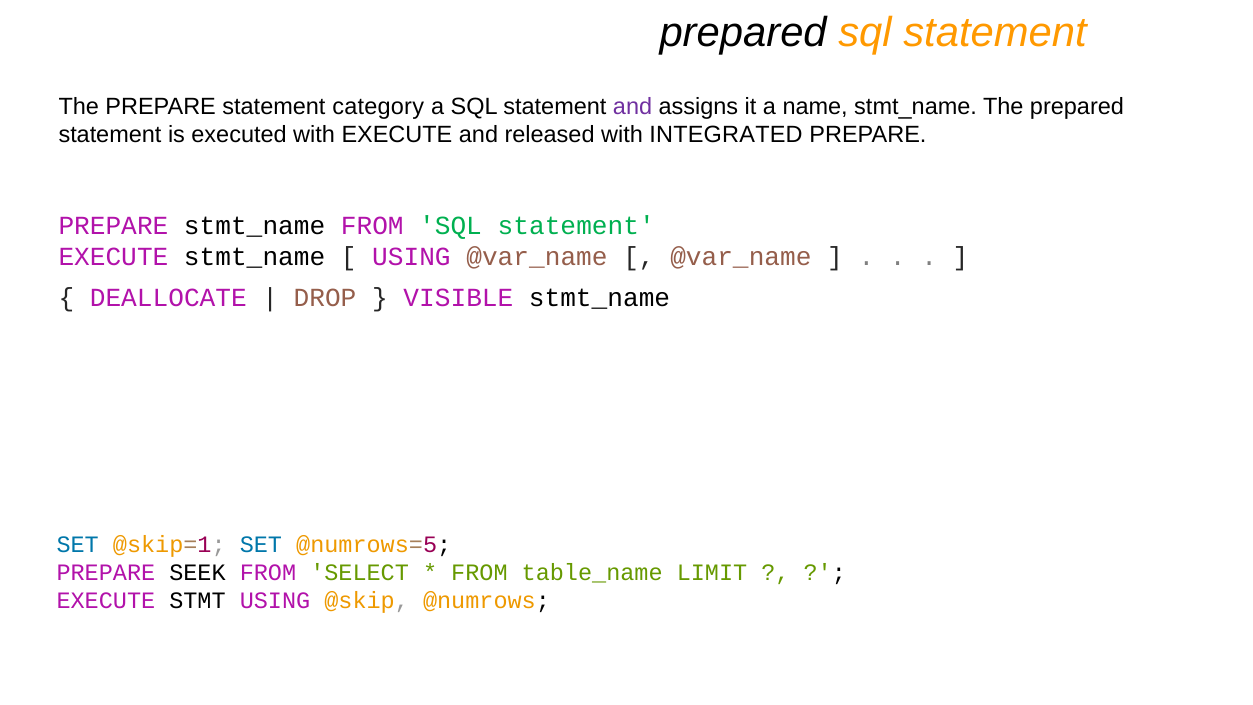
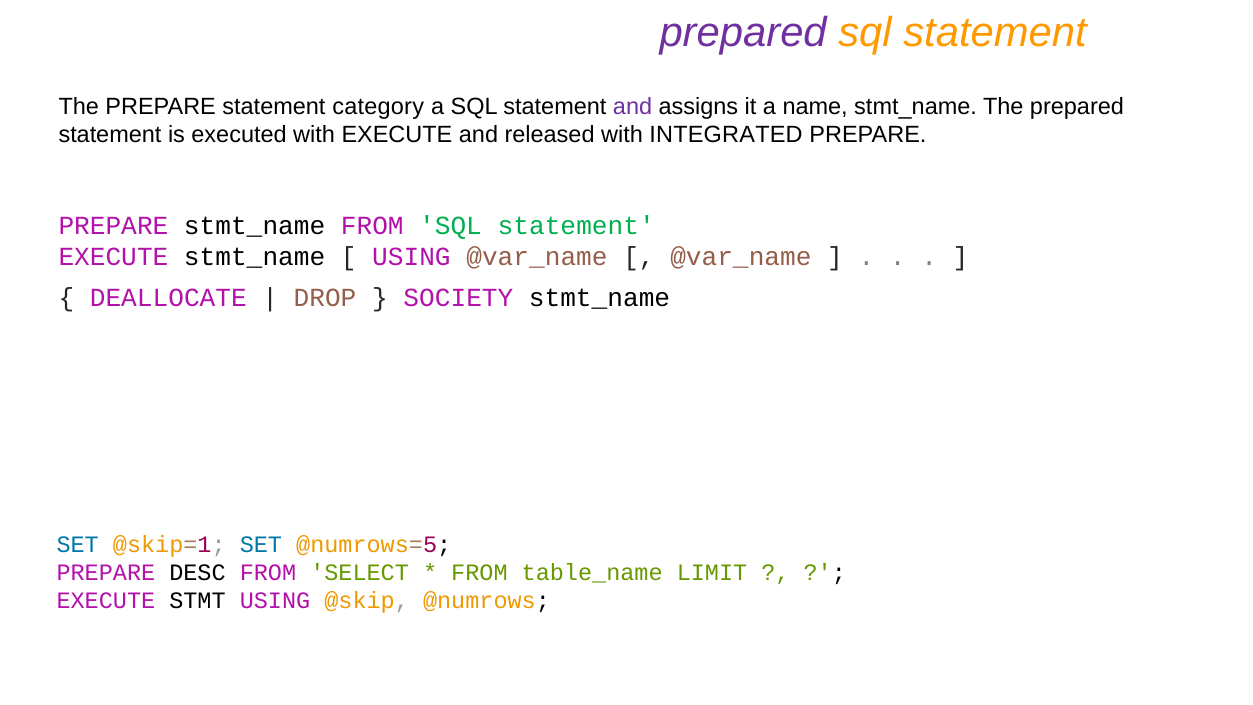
prepared at (743, 33) colour: black -> purple
VISIBLE: VISIBLE -> SOCIETY
SEEK: SEEK -> DESC
